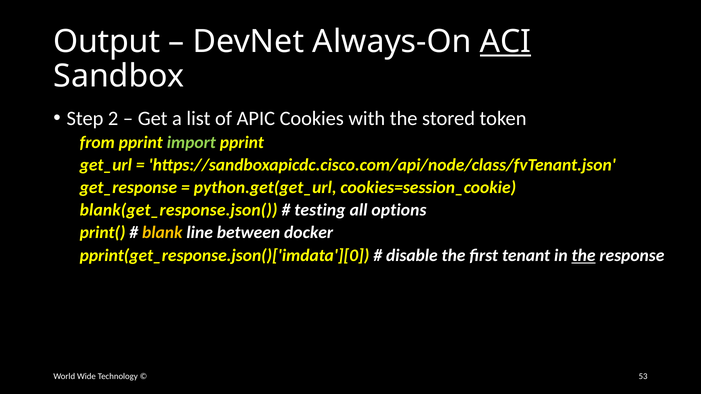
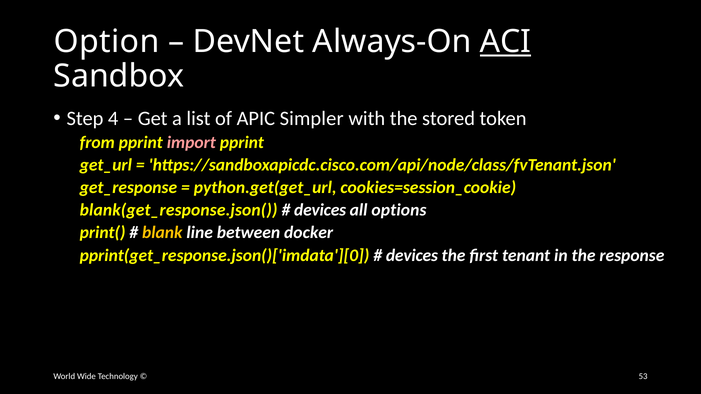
Output: Output -> Option
2: 2 -> 4
Cookies: Cookies -> Simpler
import colour: light green -> pink
testing at (320, 210): testing -> devices
disable at (412, 255): disable -> devices
the at (584, 255) underline: present -> none
